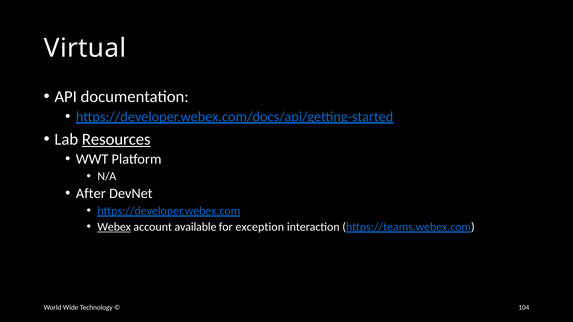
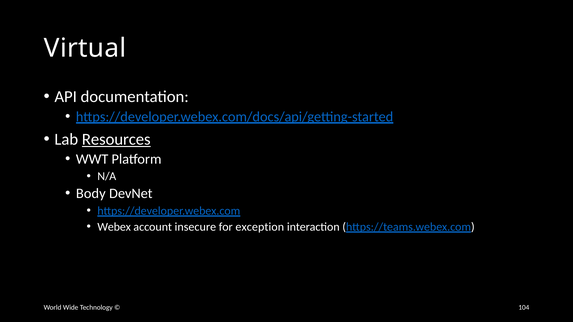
After: After -> Body
Webex underline: present -> none
available: available -> insecure
